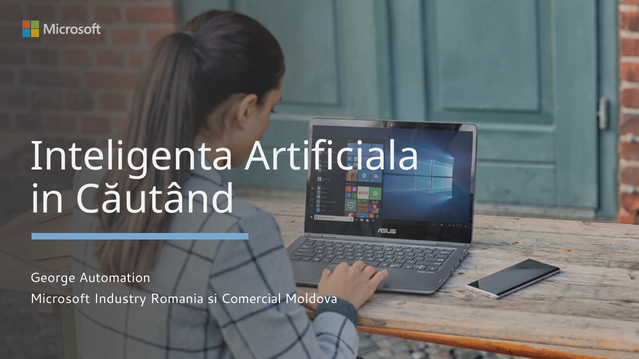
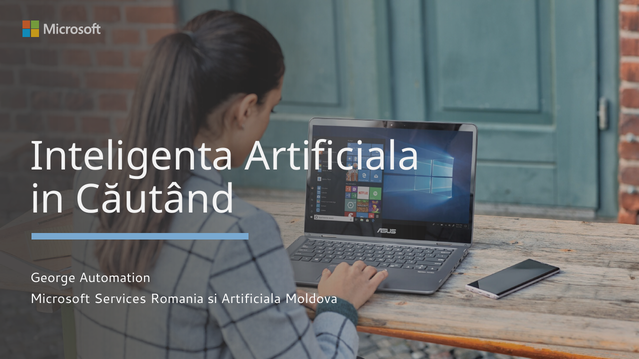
Industry: Industry -> Services
si Comercial: Comercial -> Artificiala
